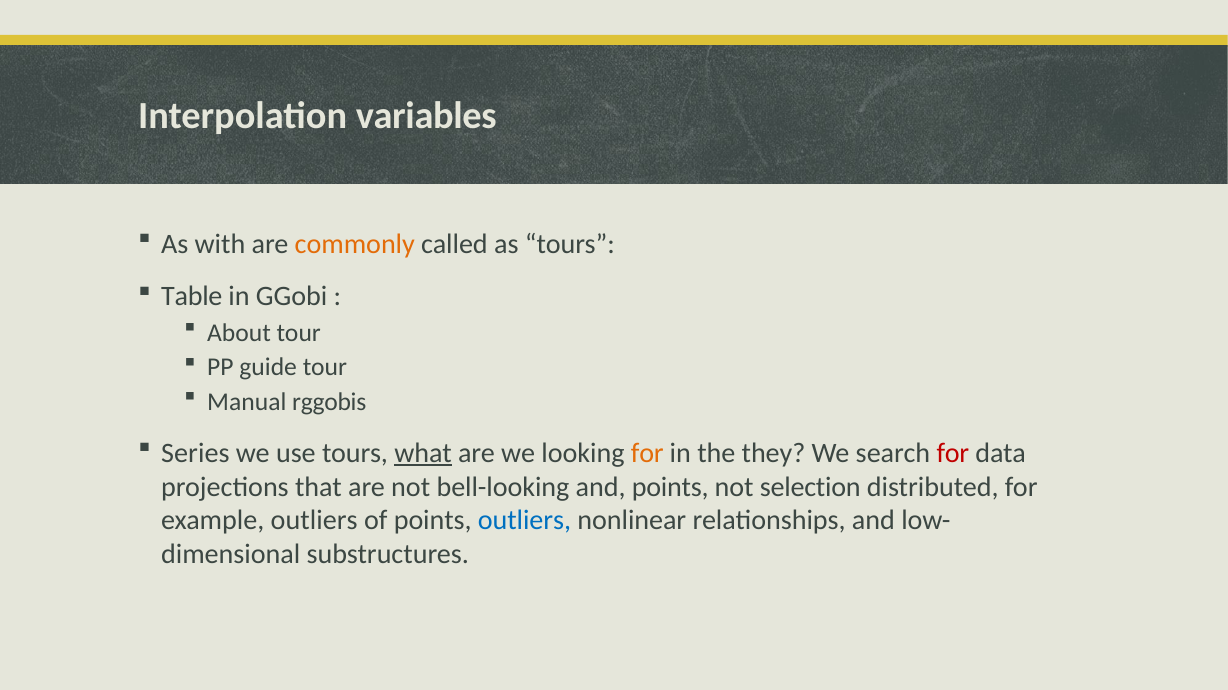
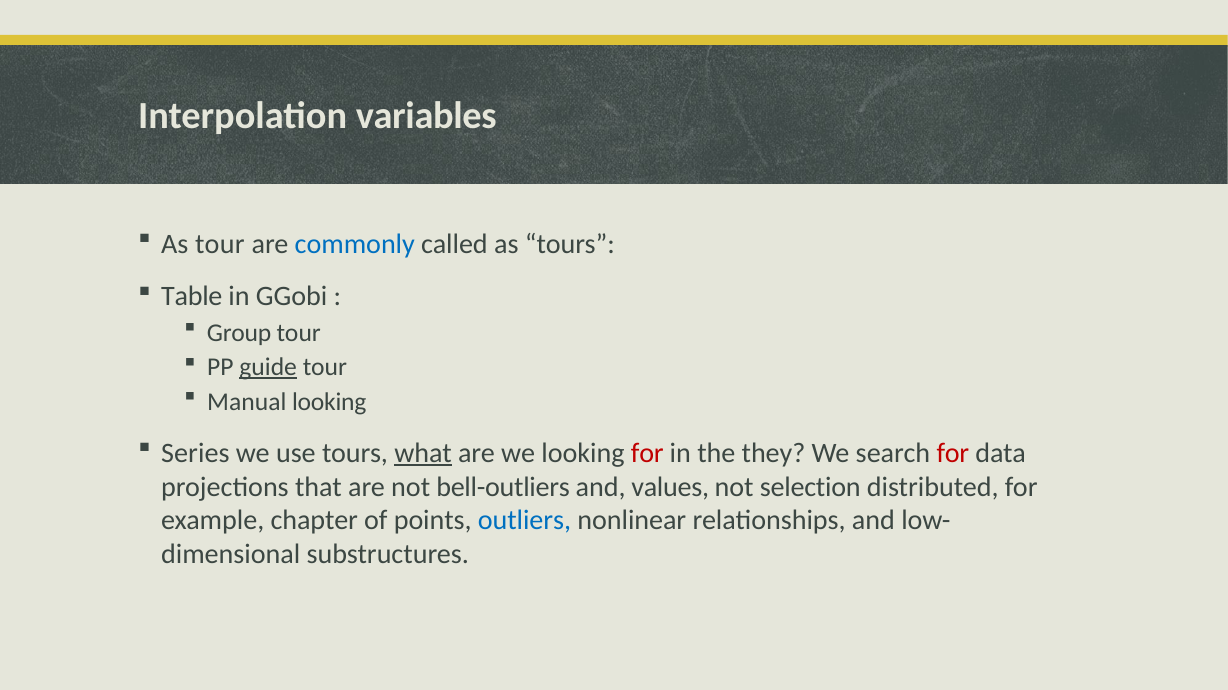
As with: with -> tour
commonly colour: orange -> blue
About: About -> Group
guide underline: none -> present
Manual rggobis: rggobis -> looking
for at (647, 454) colour: orange -> red
bell-looking: bell-looking -> bell-outliers
and points: points -> values
example outliers: outliers -> chapter
